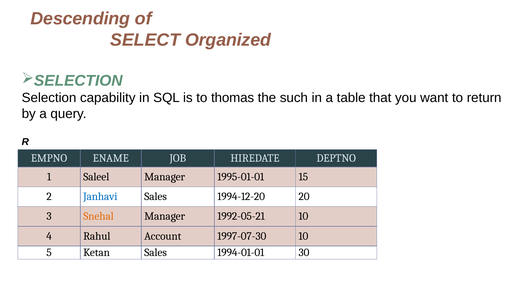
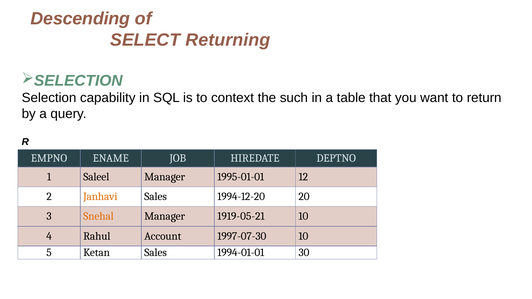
Organized: Organized -> Returning
thomas: thomas -> context
15: 15 -> 12
Janhavi colour: blue -> orange
1992-05-21: 1992-05-21 -> 1919-05-21
